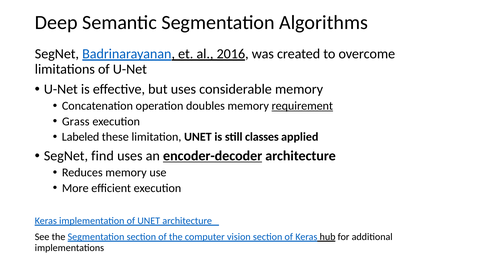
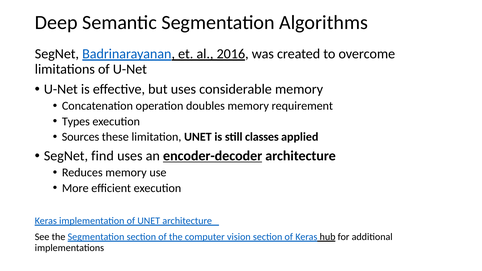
requirement underline: present -> none
Grass: Grass -> Types
Labeled: Labeled -> Sources
